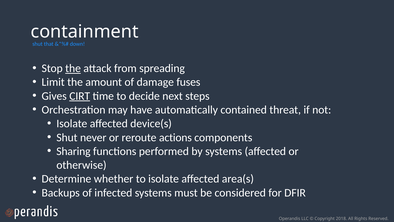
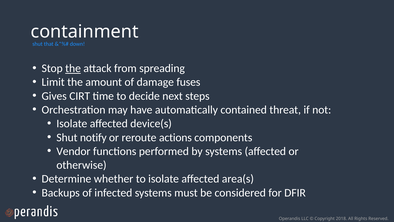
CIRT underline: present -> none
never: never -> notify
Sharing: Sharing -> Vendor
